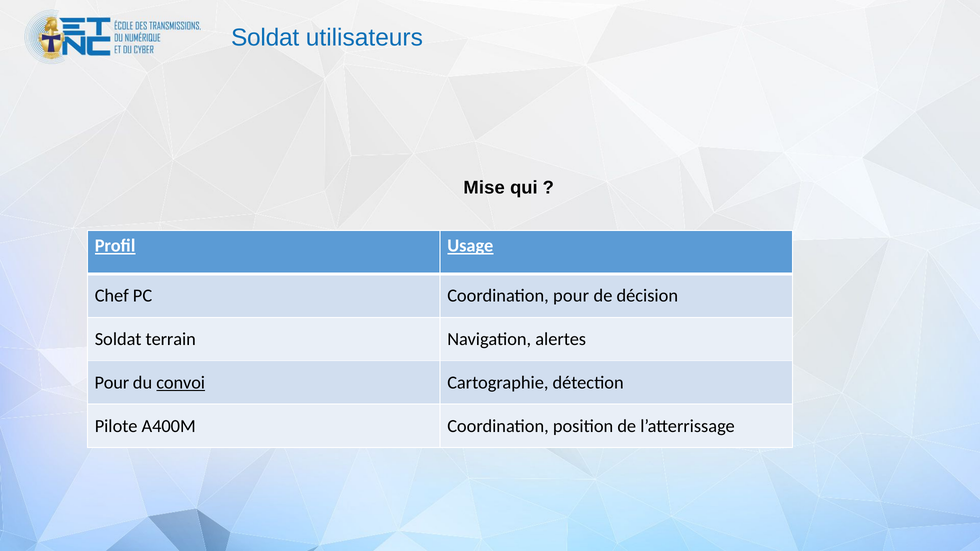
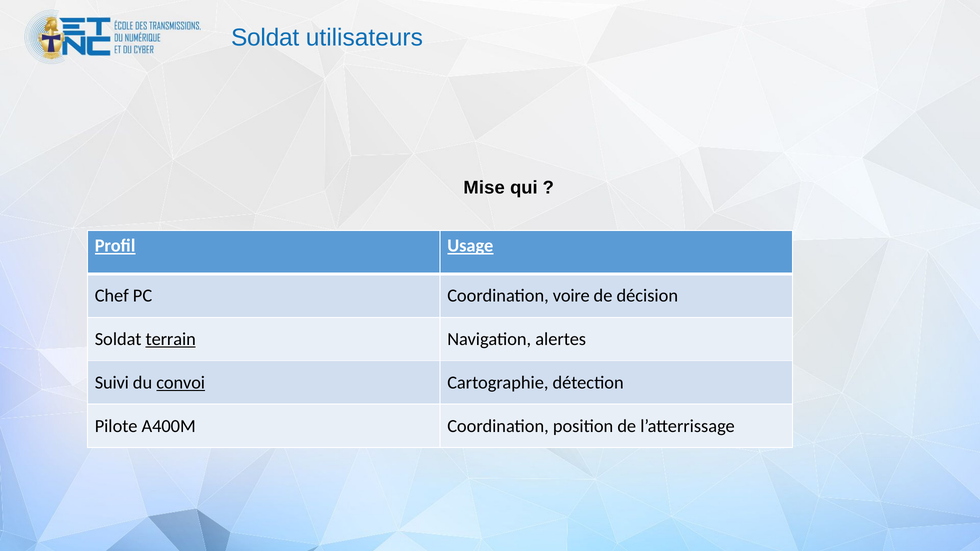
Coordination pour: pour -> voire
terrain underline: none -> present
Pour at (112, 383): Pour -> Suivi
